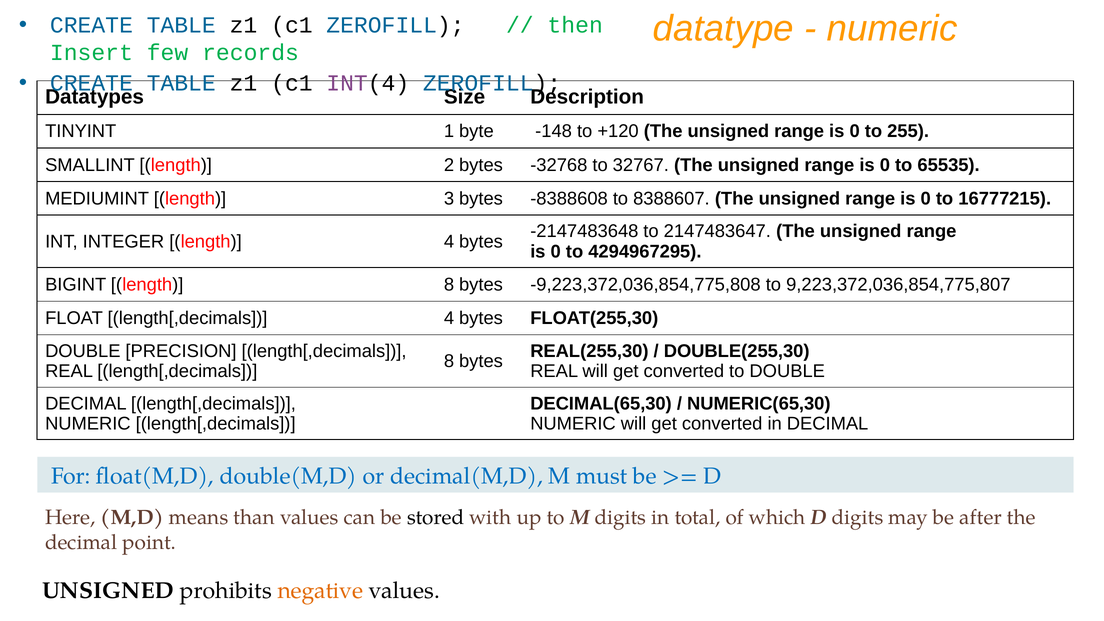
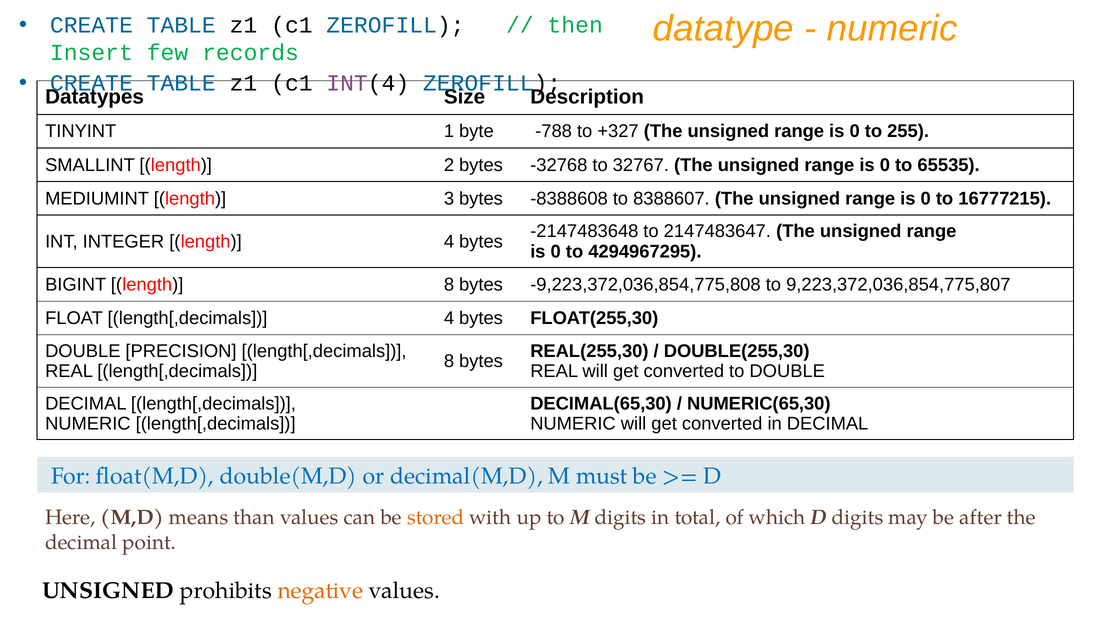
-148: -148 -> -788
+120: +120 -> +327
stored colour: black -> orange
